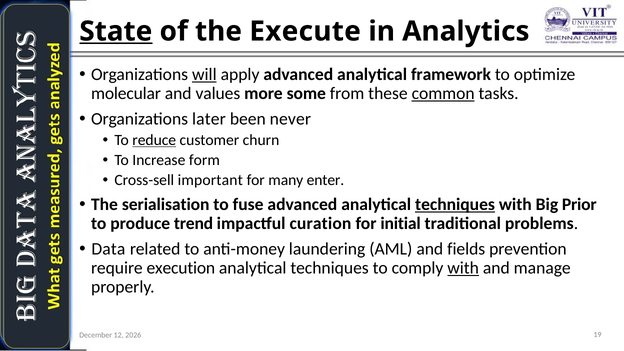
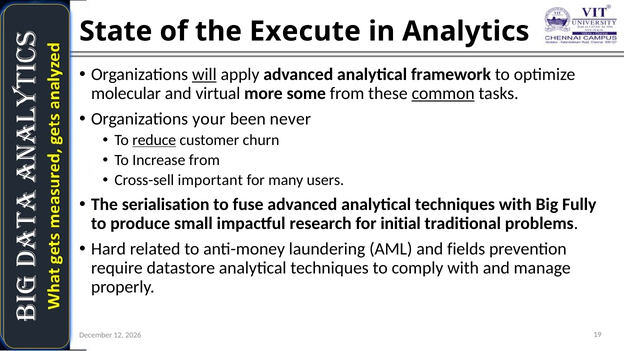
State underline: present -> none
values: values -> virtual
later: later -> your
Increase form: form -> from
enter: enter -> users
techniques at (455, 205) underline: present -> none
Prior: Prior -> Fully
trend: trend -> small
curation: curation -> research
Data: Data -> Hard
execution: execution -> datastore
with at (463, 268) underline: present -> none
